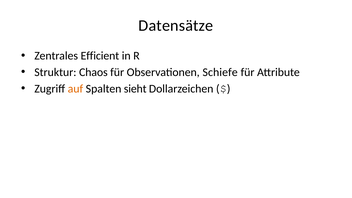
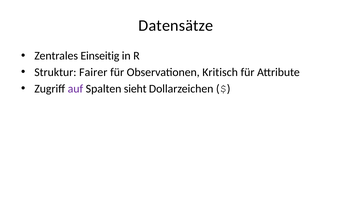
Efficient: Efficient -> Einseitig
Chaos: Chaos -> Fairer
Schiefe: Schiefe -> Kritisch
auf colour: orange -> purple
